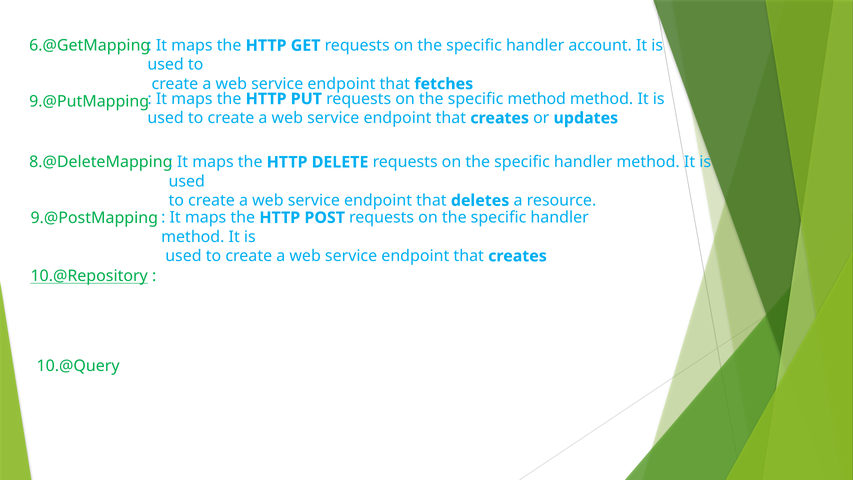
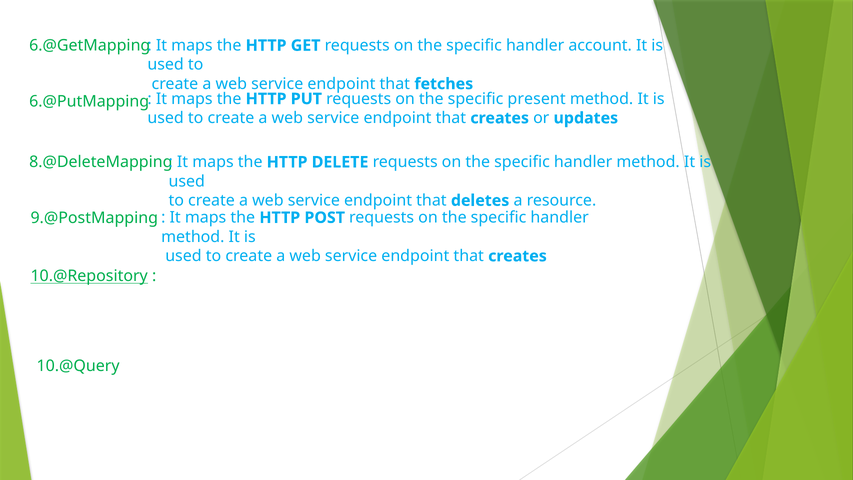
specific method: method -> present
9.@PutMapping: 9.@PutMapping -> 6.@PutMapping
